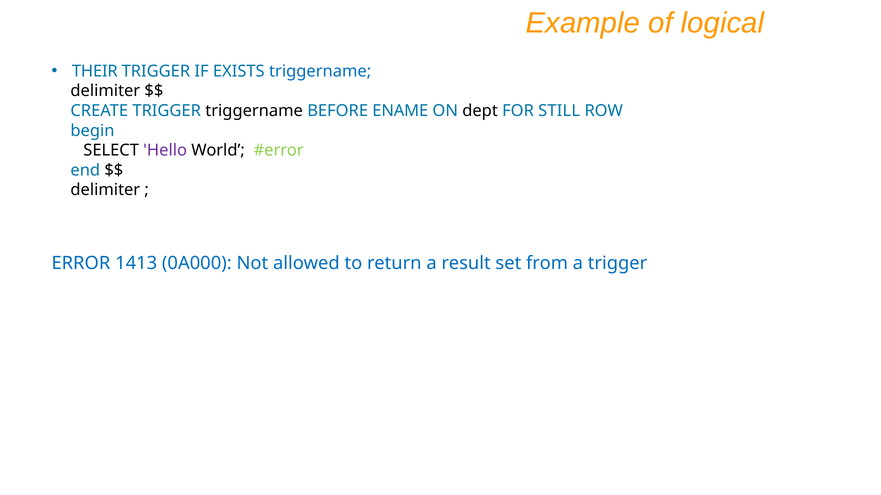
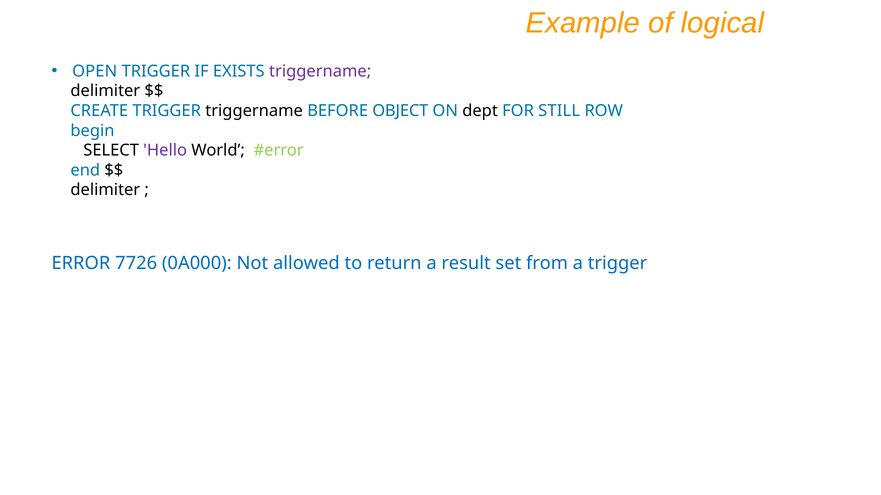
THEIR: THEIR -> OPEN
triggername at (320, 71) colour: blue -> purple
ENAME: ENAME -> OBJECT
1413: 1413 -> 7726
